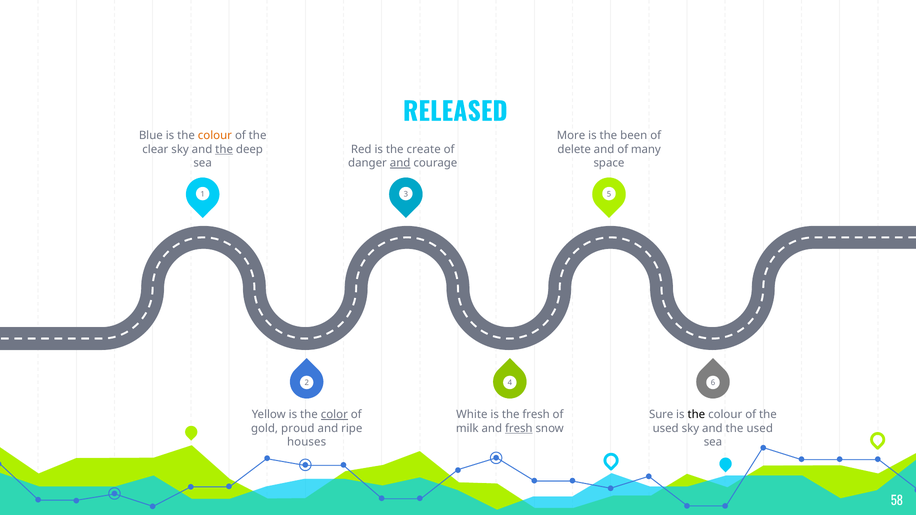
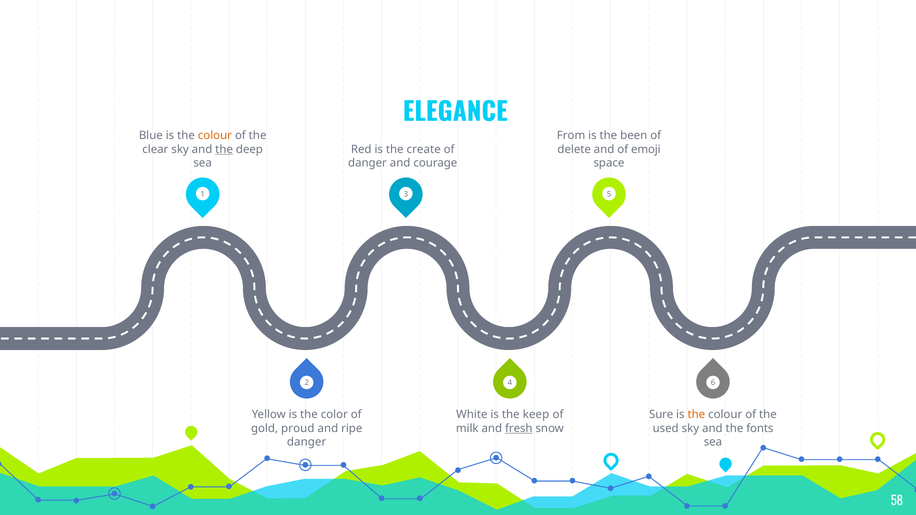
RELEASED: RELEASED -> ELEGANCE
More: More -> From
many: many -> emoji
and at (400, 163) underline: present -> none
color underline: present -> none
the fresh: fresh -> keep
the at (696, 415) colour: black -> orange
and the used: used -> fonts
houses at (307, 442): houses -> danger
